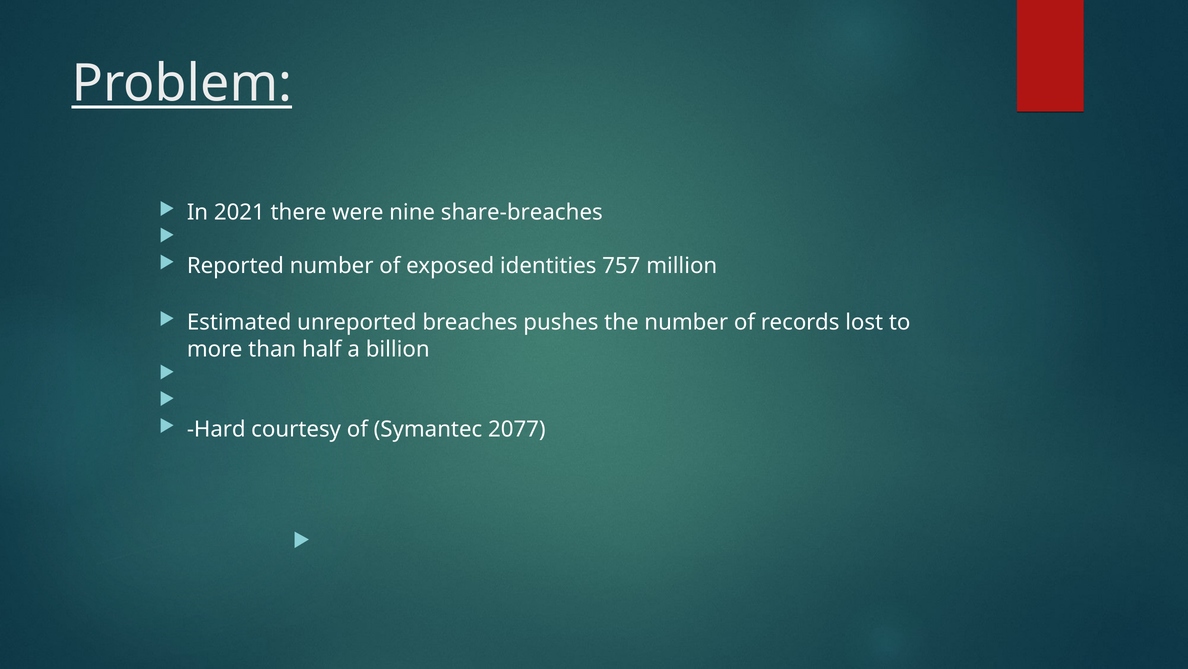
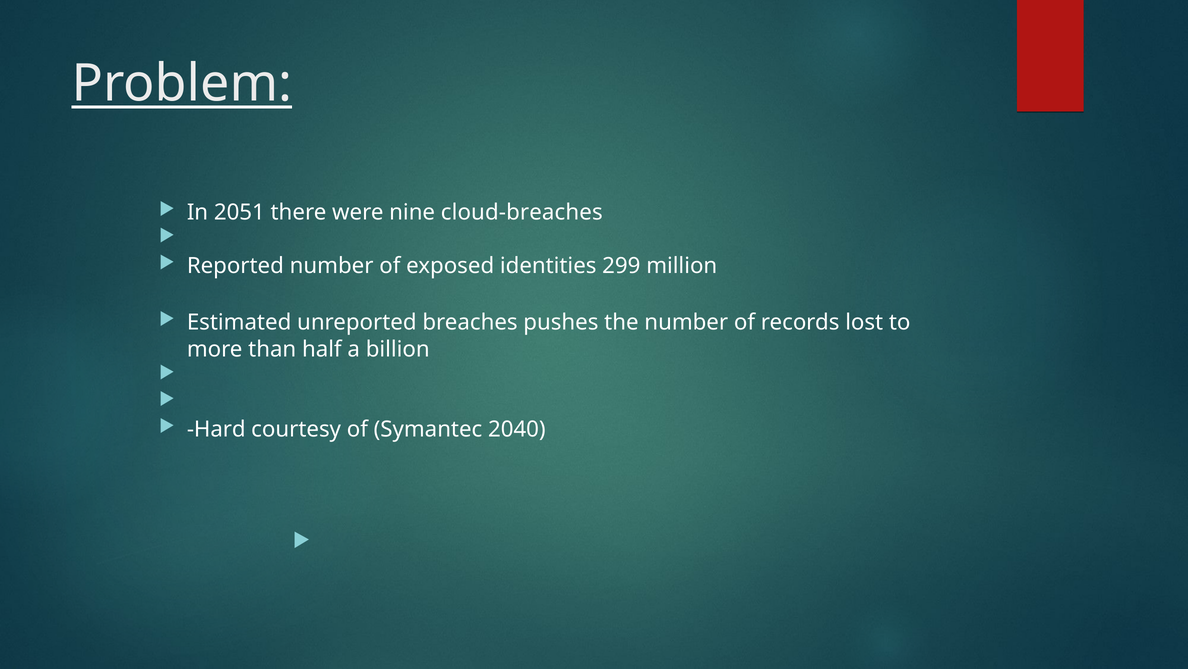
2021: 2021 -> 2051
share-breaches: share-breaches -> cloud-breaches
757: 757 -> 299
2077: 2077 -> 2040
